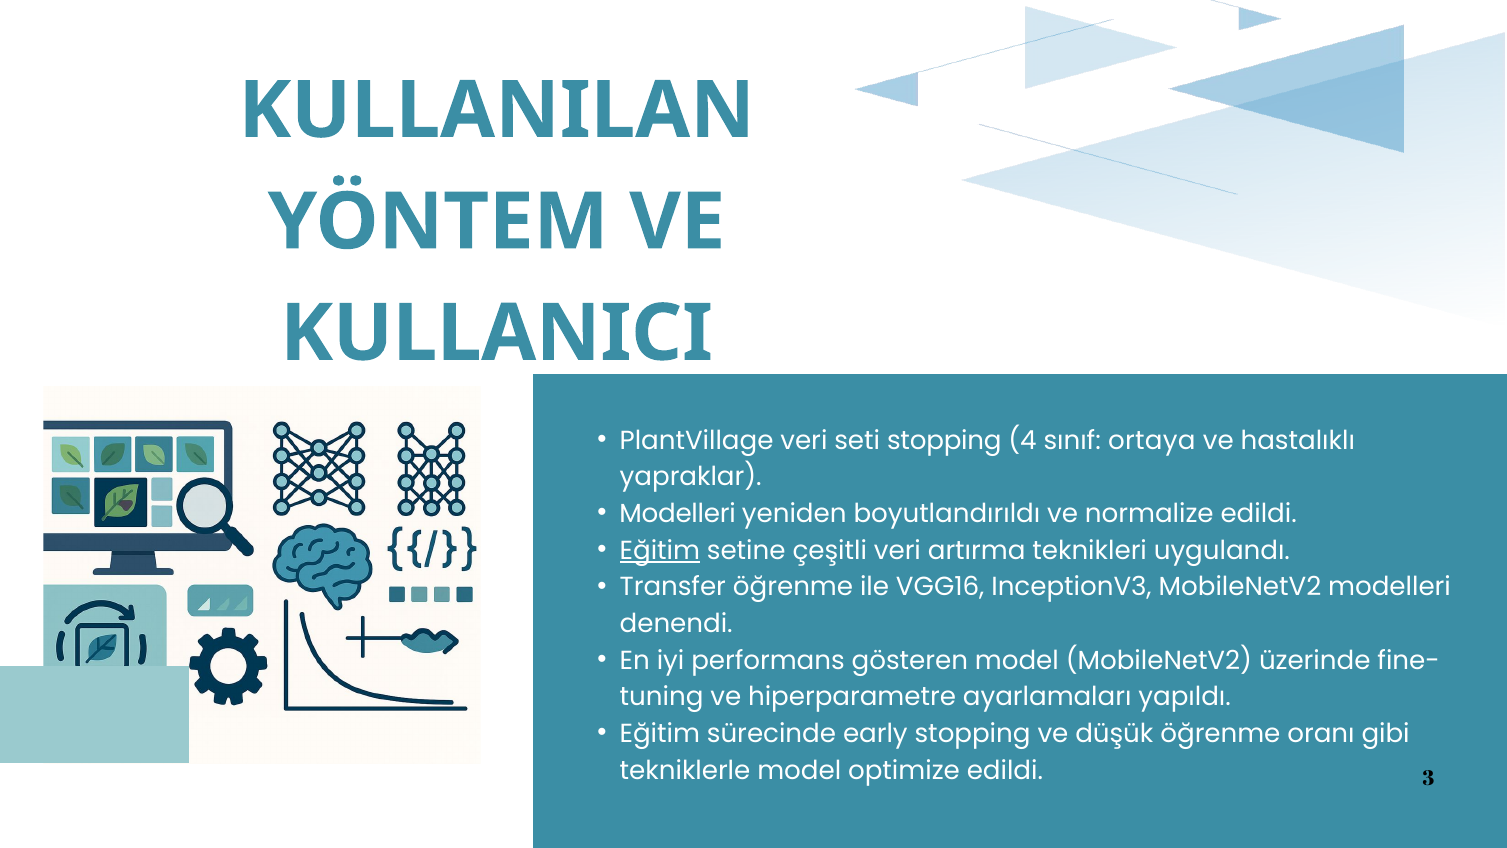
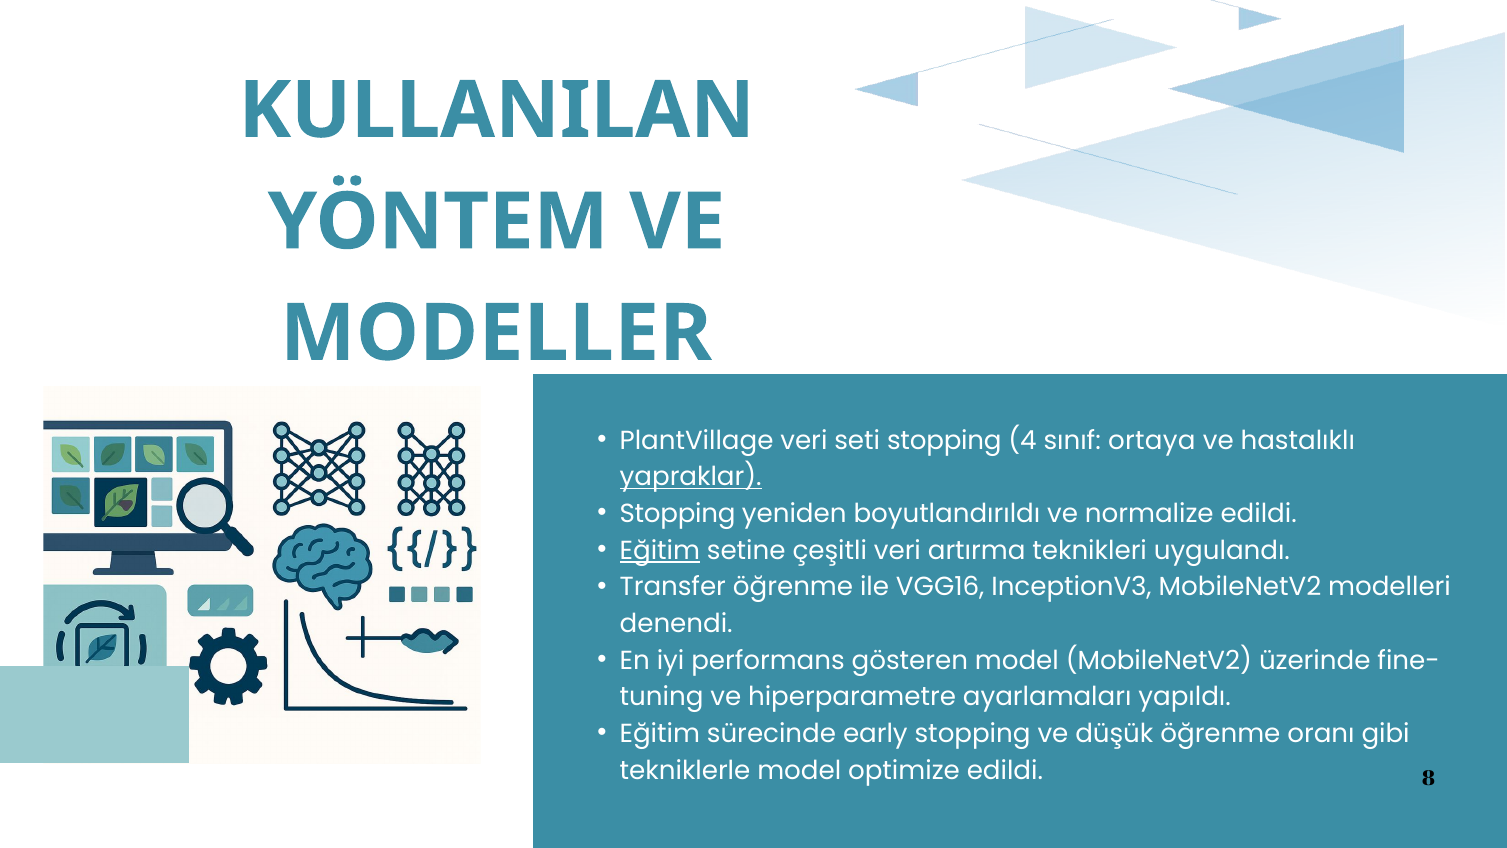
KULLANICI: KULLANICI -> MODELLER
yapraklar underline: none -> present
Modelleri at (678, 514): Modelleri -> Stopping
3: 3 -> 8
